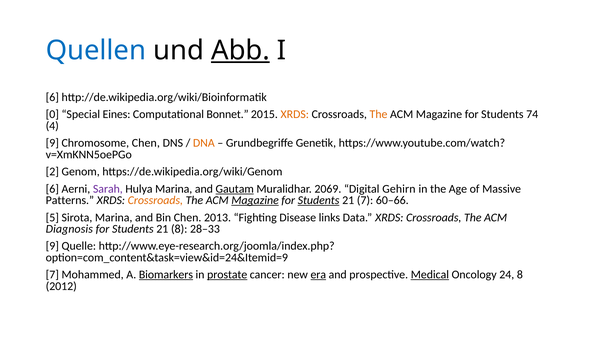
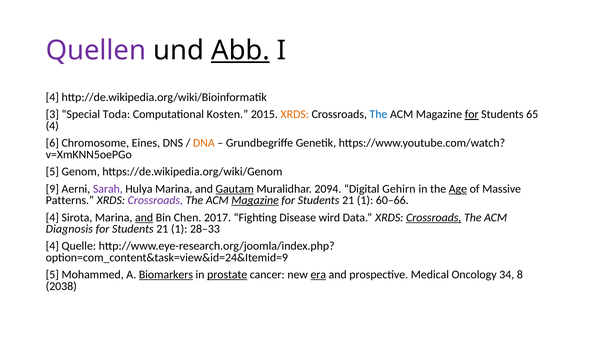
Quellen colour: blue -> purple
6 at (52, 97): 6 -> 4
0: 0 -> 3
Eines: Eines -> Toda
Bonnet: Bonnet -> Kosten
The at (379, 114) colour: orange -> blue
for at (472, 114) underline: none -> present
74: 74 -> 65
9 at (52, 143): 9 -> 6
Chromosome Chen: Chen -> Eines
2 at (52, 172): 2 -> 5
6 at (52, 189): 6 -> 9
2069: 2069 -> 2094
Age underline: none -> present
Crossroads at (155, 200) colour: orange -> purple
Students at (319, 200) underline: present -> none
7 at (365, 200): 7 -> 1
5 at (52, 217): 5 -> 4
and at (144, 217) underline: none -> present
2013: 2013 -> 2017
links: links -> wird
Crossroads at (434, 217) underline: none -> present
8 at (179, 229): 8 -> 1
9 at (52, 246): 9 -> 4
7 at (52, 275): 7 -> 5
Medical underline: present -> none
24: 24 -> 34
2012: 2012 -> 2038
